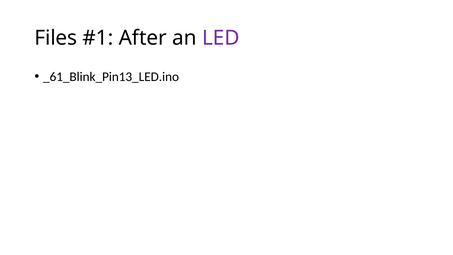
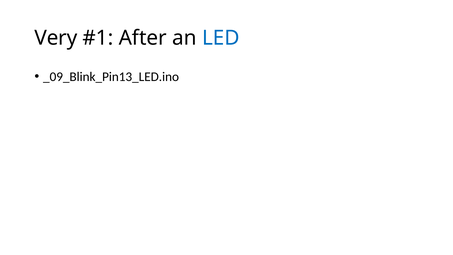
Files: Files -> Very
LED colour: purple -> blue
_61_Blink_Pin13_LED.ino: _61_Blink_Pin13_LED.ino -> _09_Blink_Pin13_LED.ino
